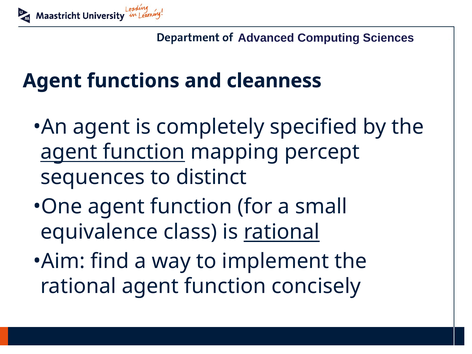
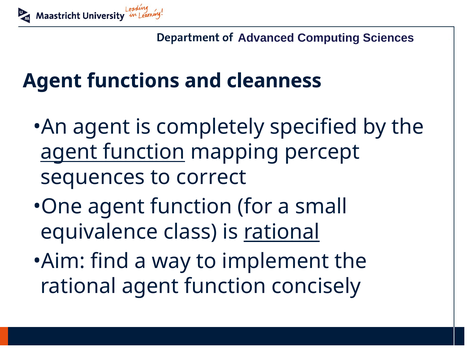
distinct: distinct -> correct
